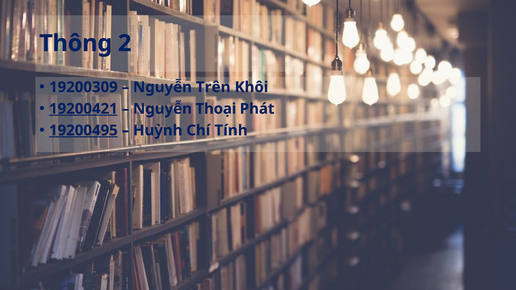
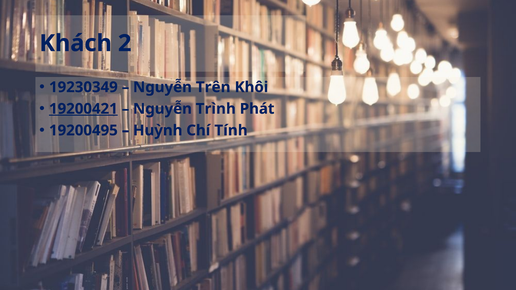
Thông: Thông -> Khách
19200309: 19200309 -> 19230349
Thoại: Thoại -> Trình
19200495 underline: present -> none
